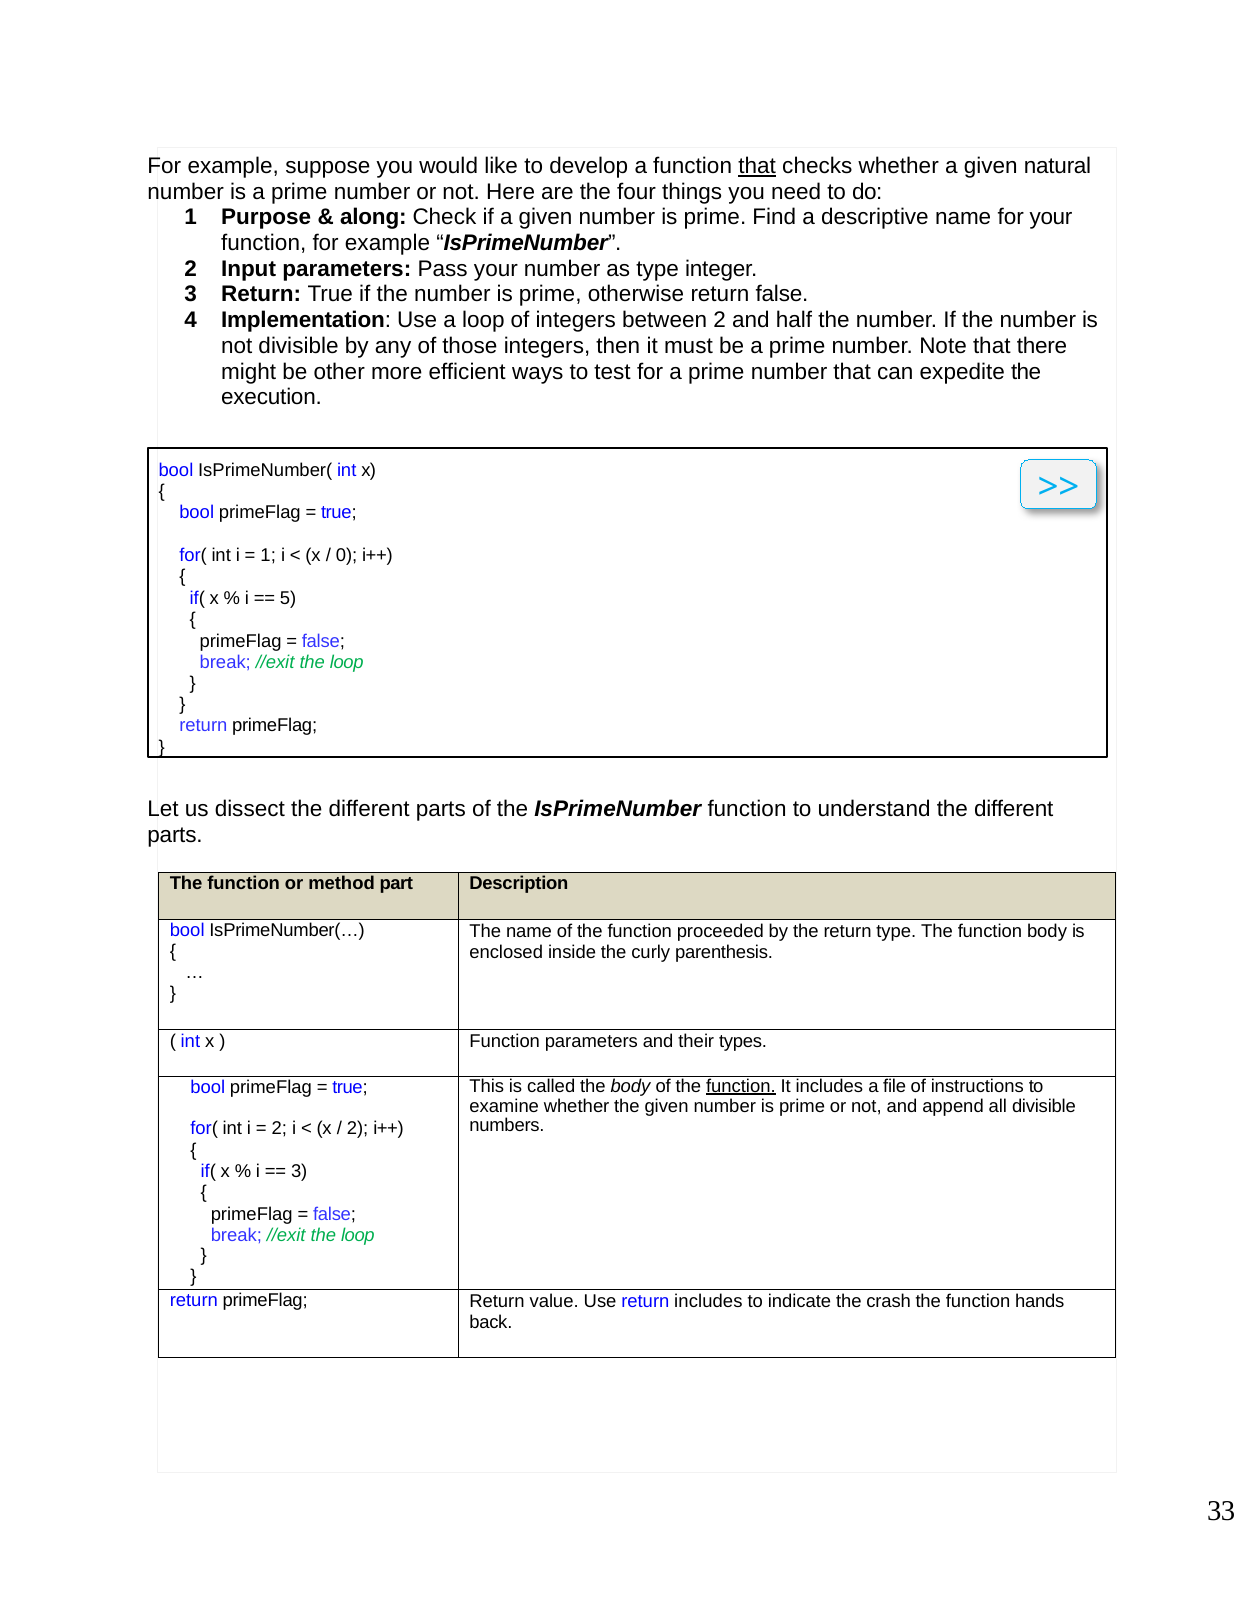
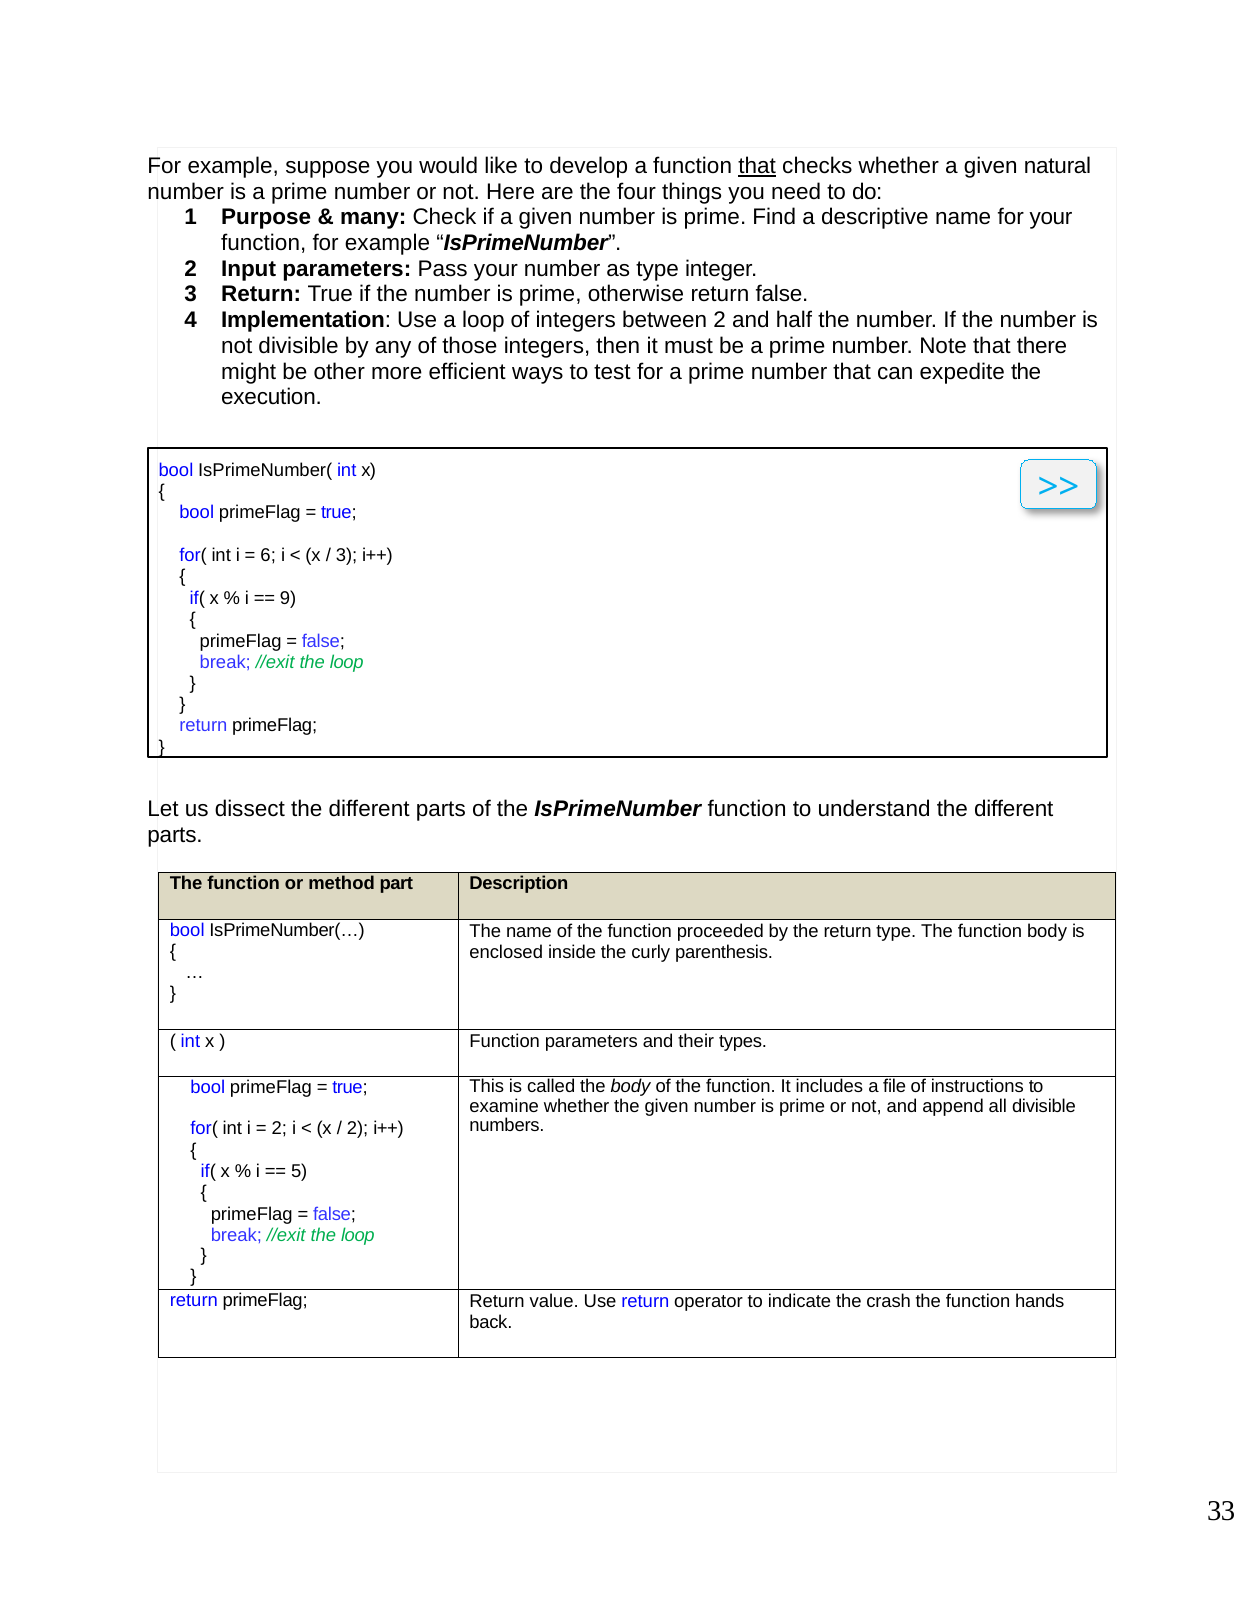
along: along -> many
1 at (268, 556): 1 -> 6
0 at (347, 556): 0 -> 3
5: 5 -> 9
function at (741, 1086) underline: present -> none
3 at (299, 1171): 3 -> 5
return includes: includes -> operator
